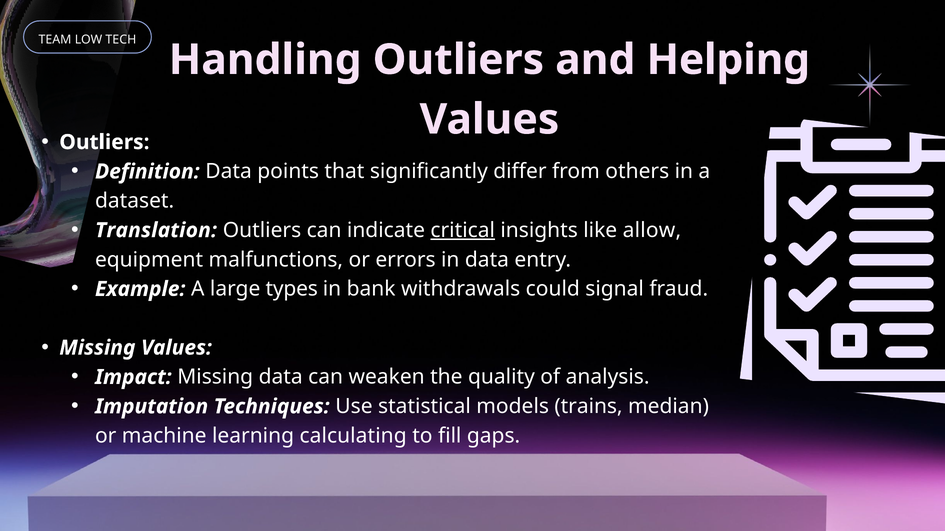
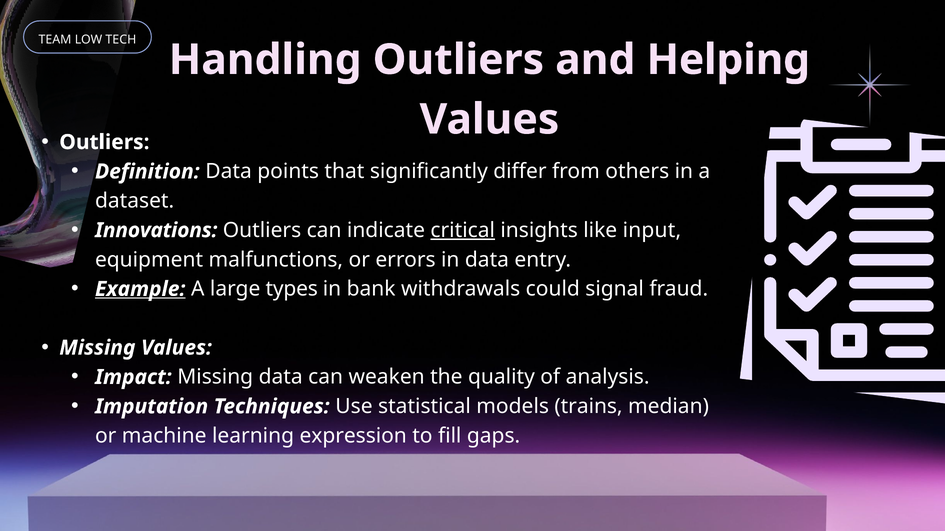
Translation: Translation -> Innovations
allow: allow -> input
Example underline: none -> present
calculating: calculating -> expression
